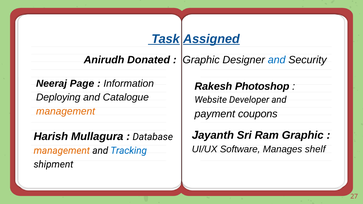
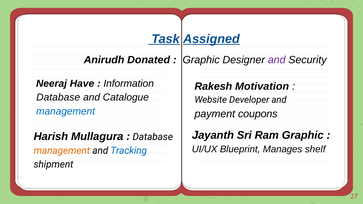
and at (277, 60) colour: blue -> purple
Page: Page -> Have
Photoshop: Photoshop -> Motivation
Deploying at (58, 97): Deploying -> Database
management at (66, 111) colour: orange -> blue
Software: Software -> Blueprint
